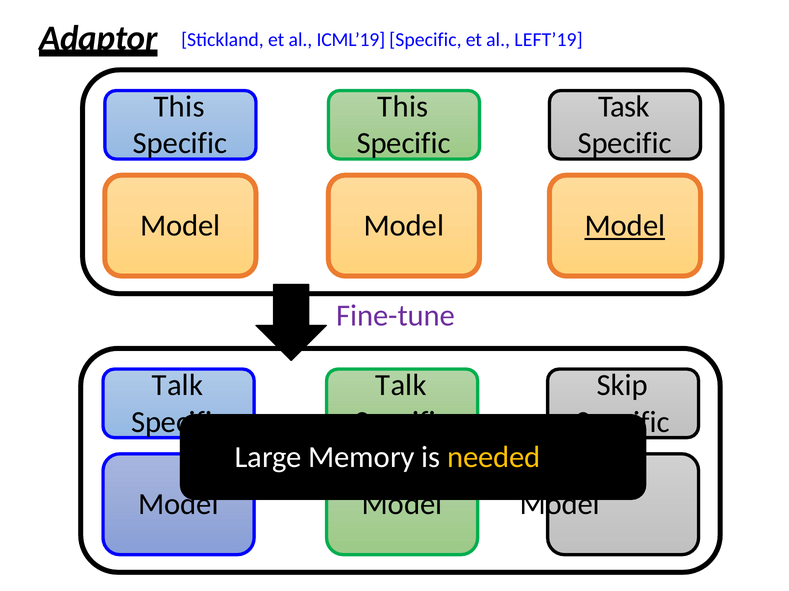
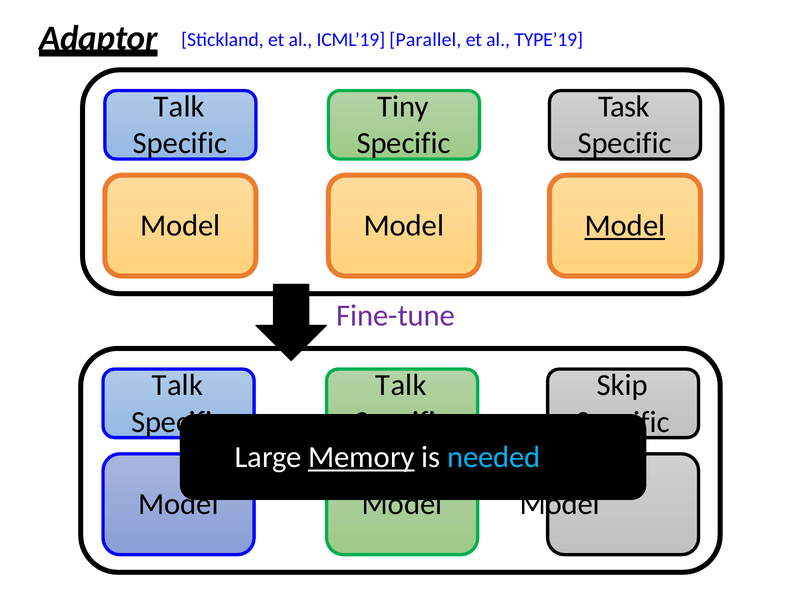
ICML’19 Specific: Specific -> Parallel
LEFT’19: LEFT’19 -> TYPE’19
This at (179, 107): This -> Talk
This at (403, 107): This -> Tiny
Memory underline: none -> present
needed colour: yellow -> light blue
